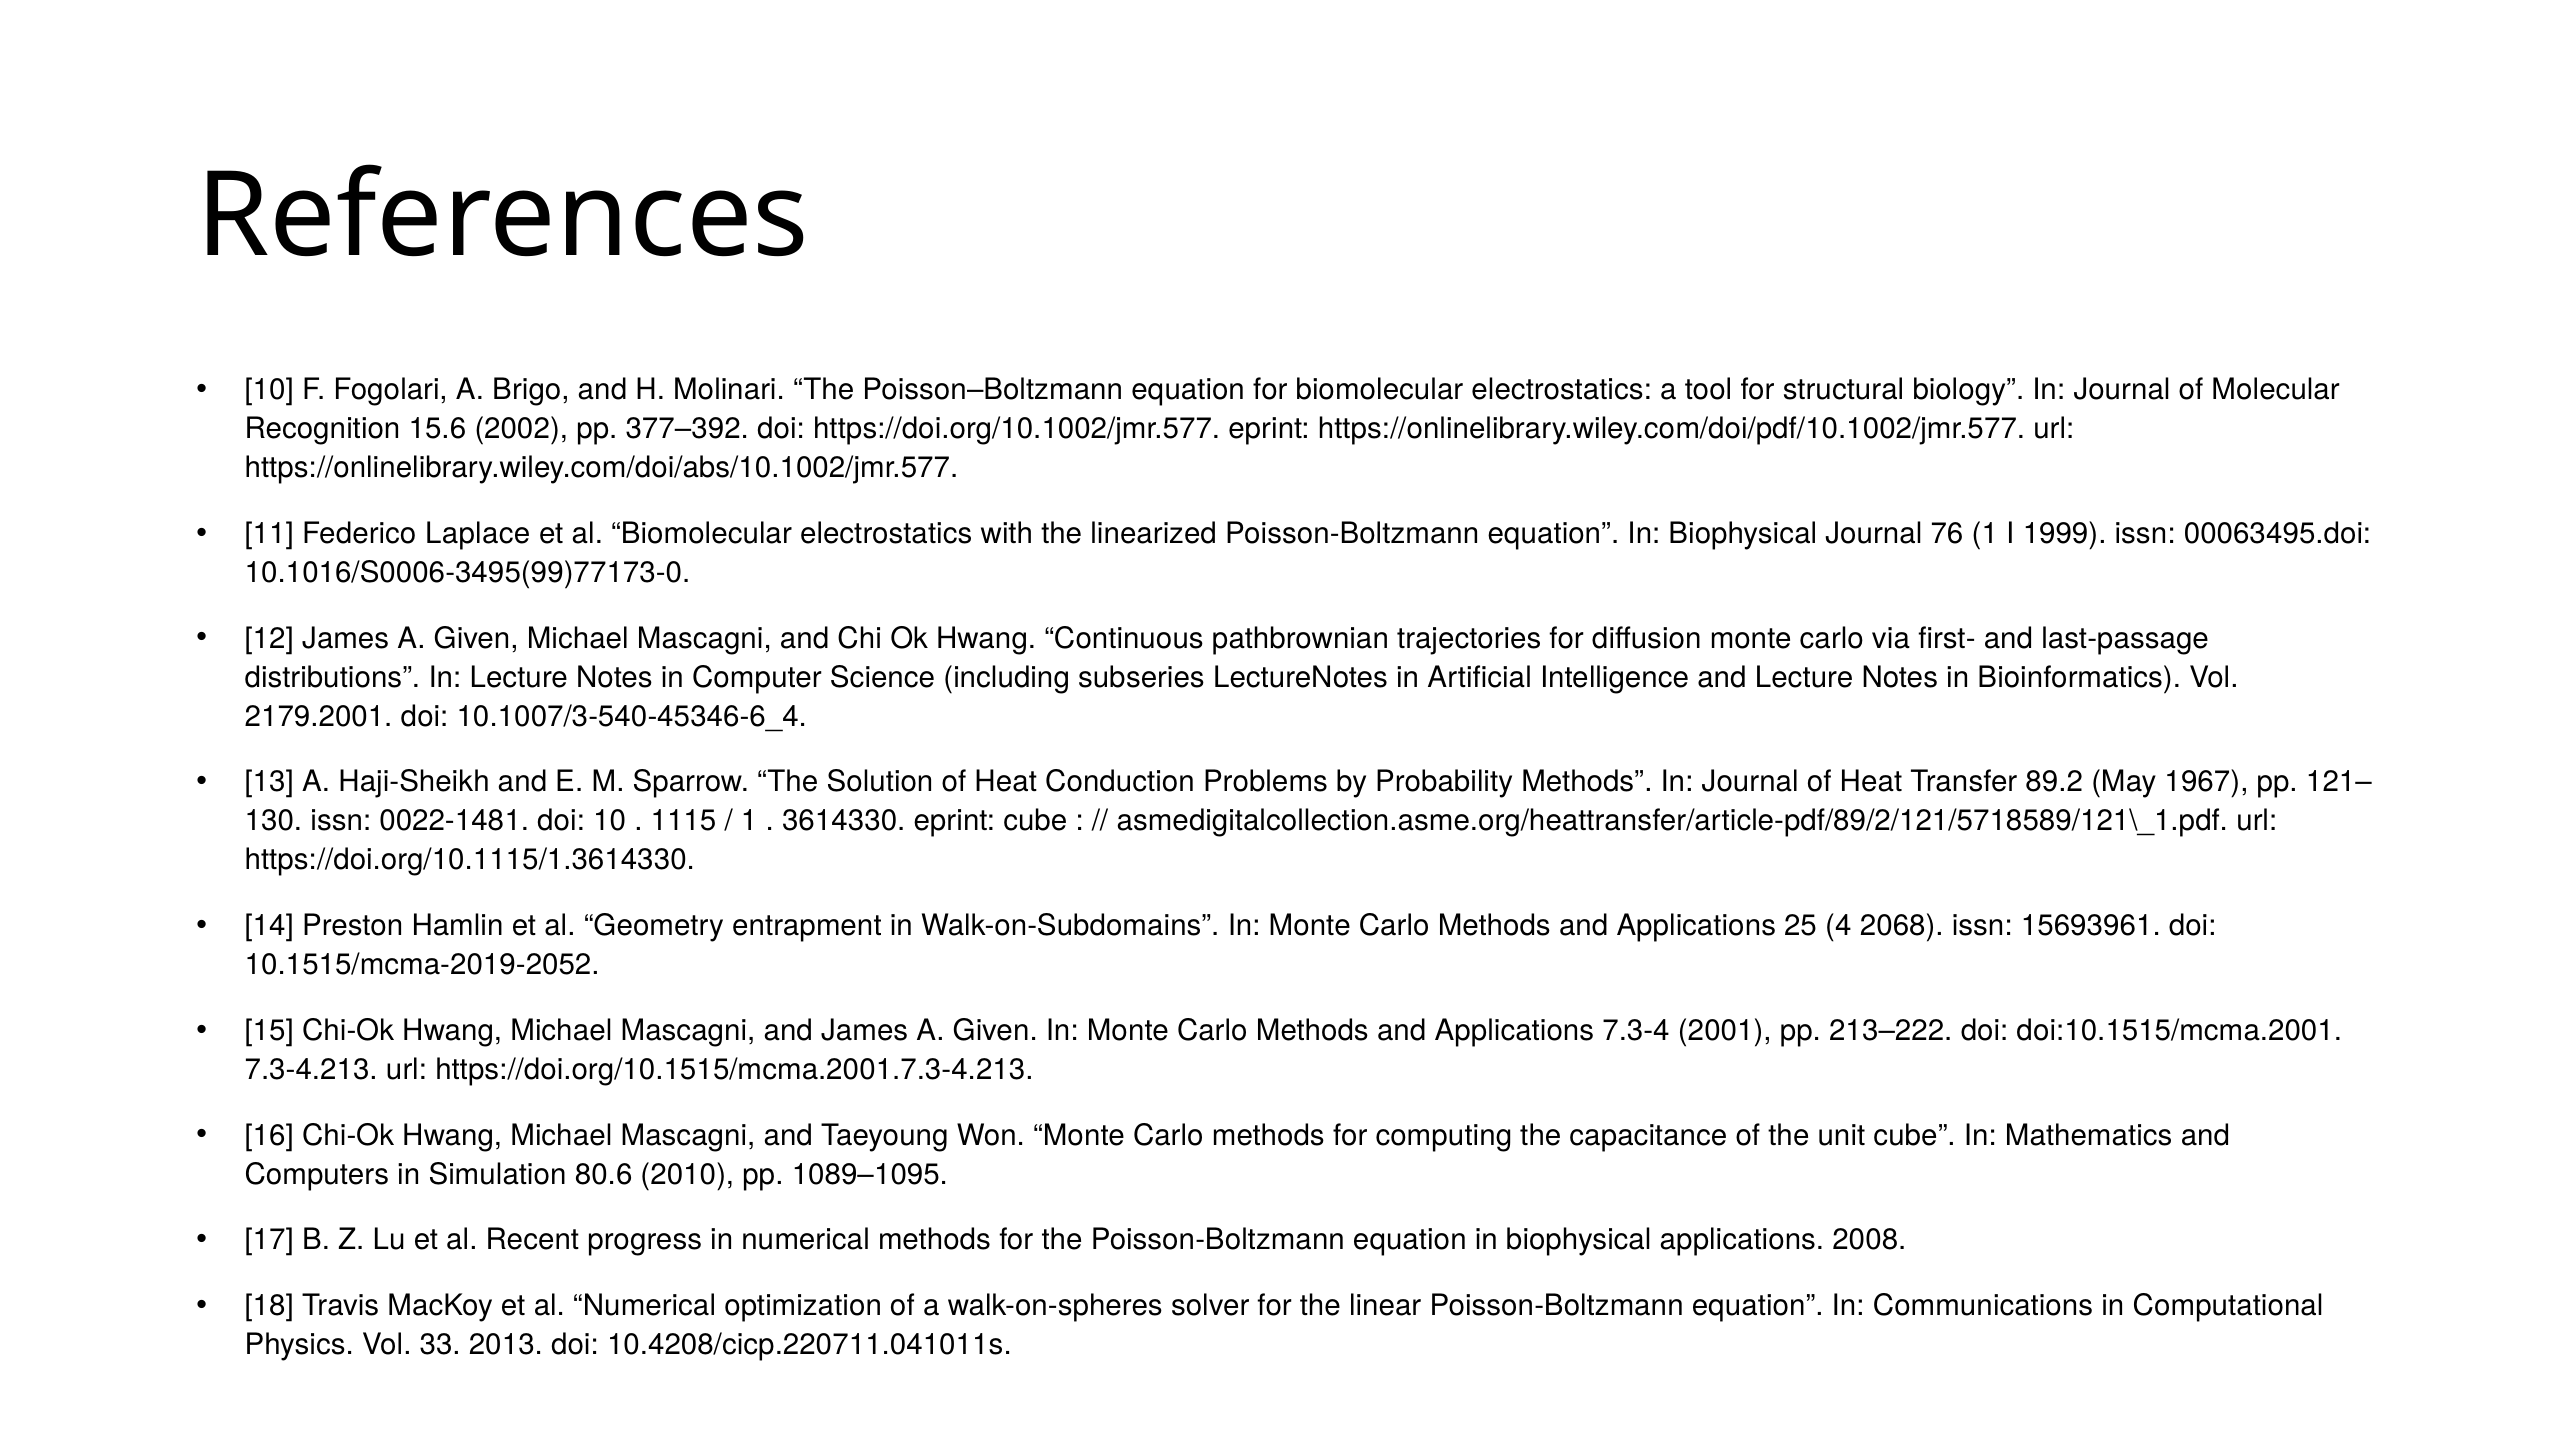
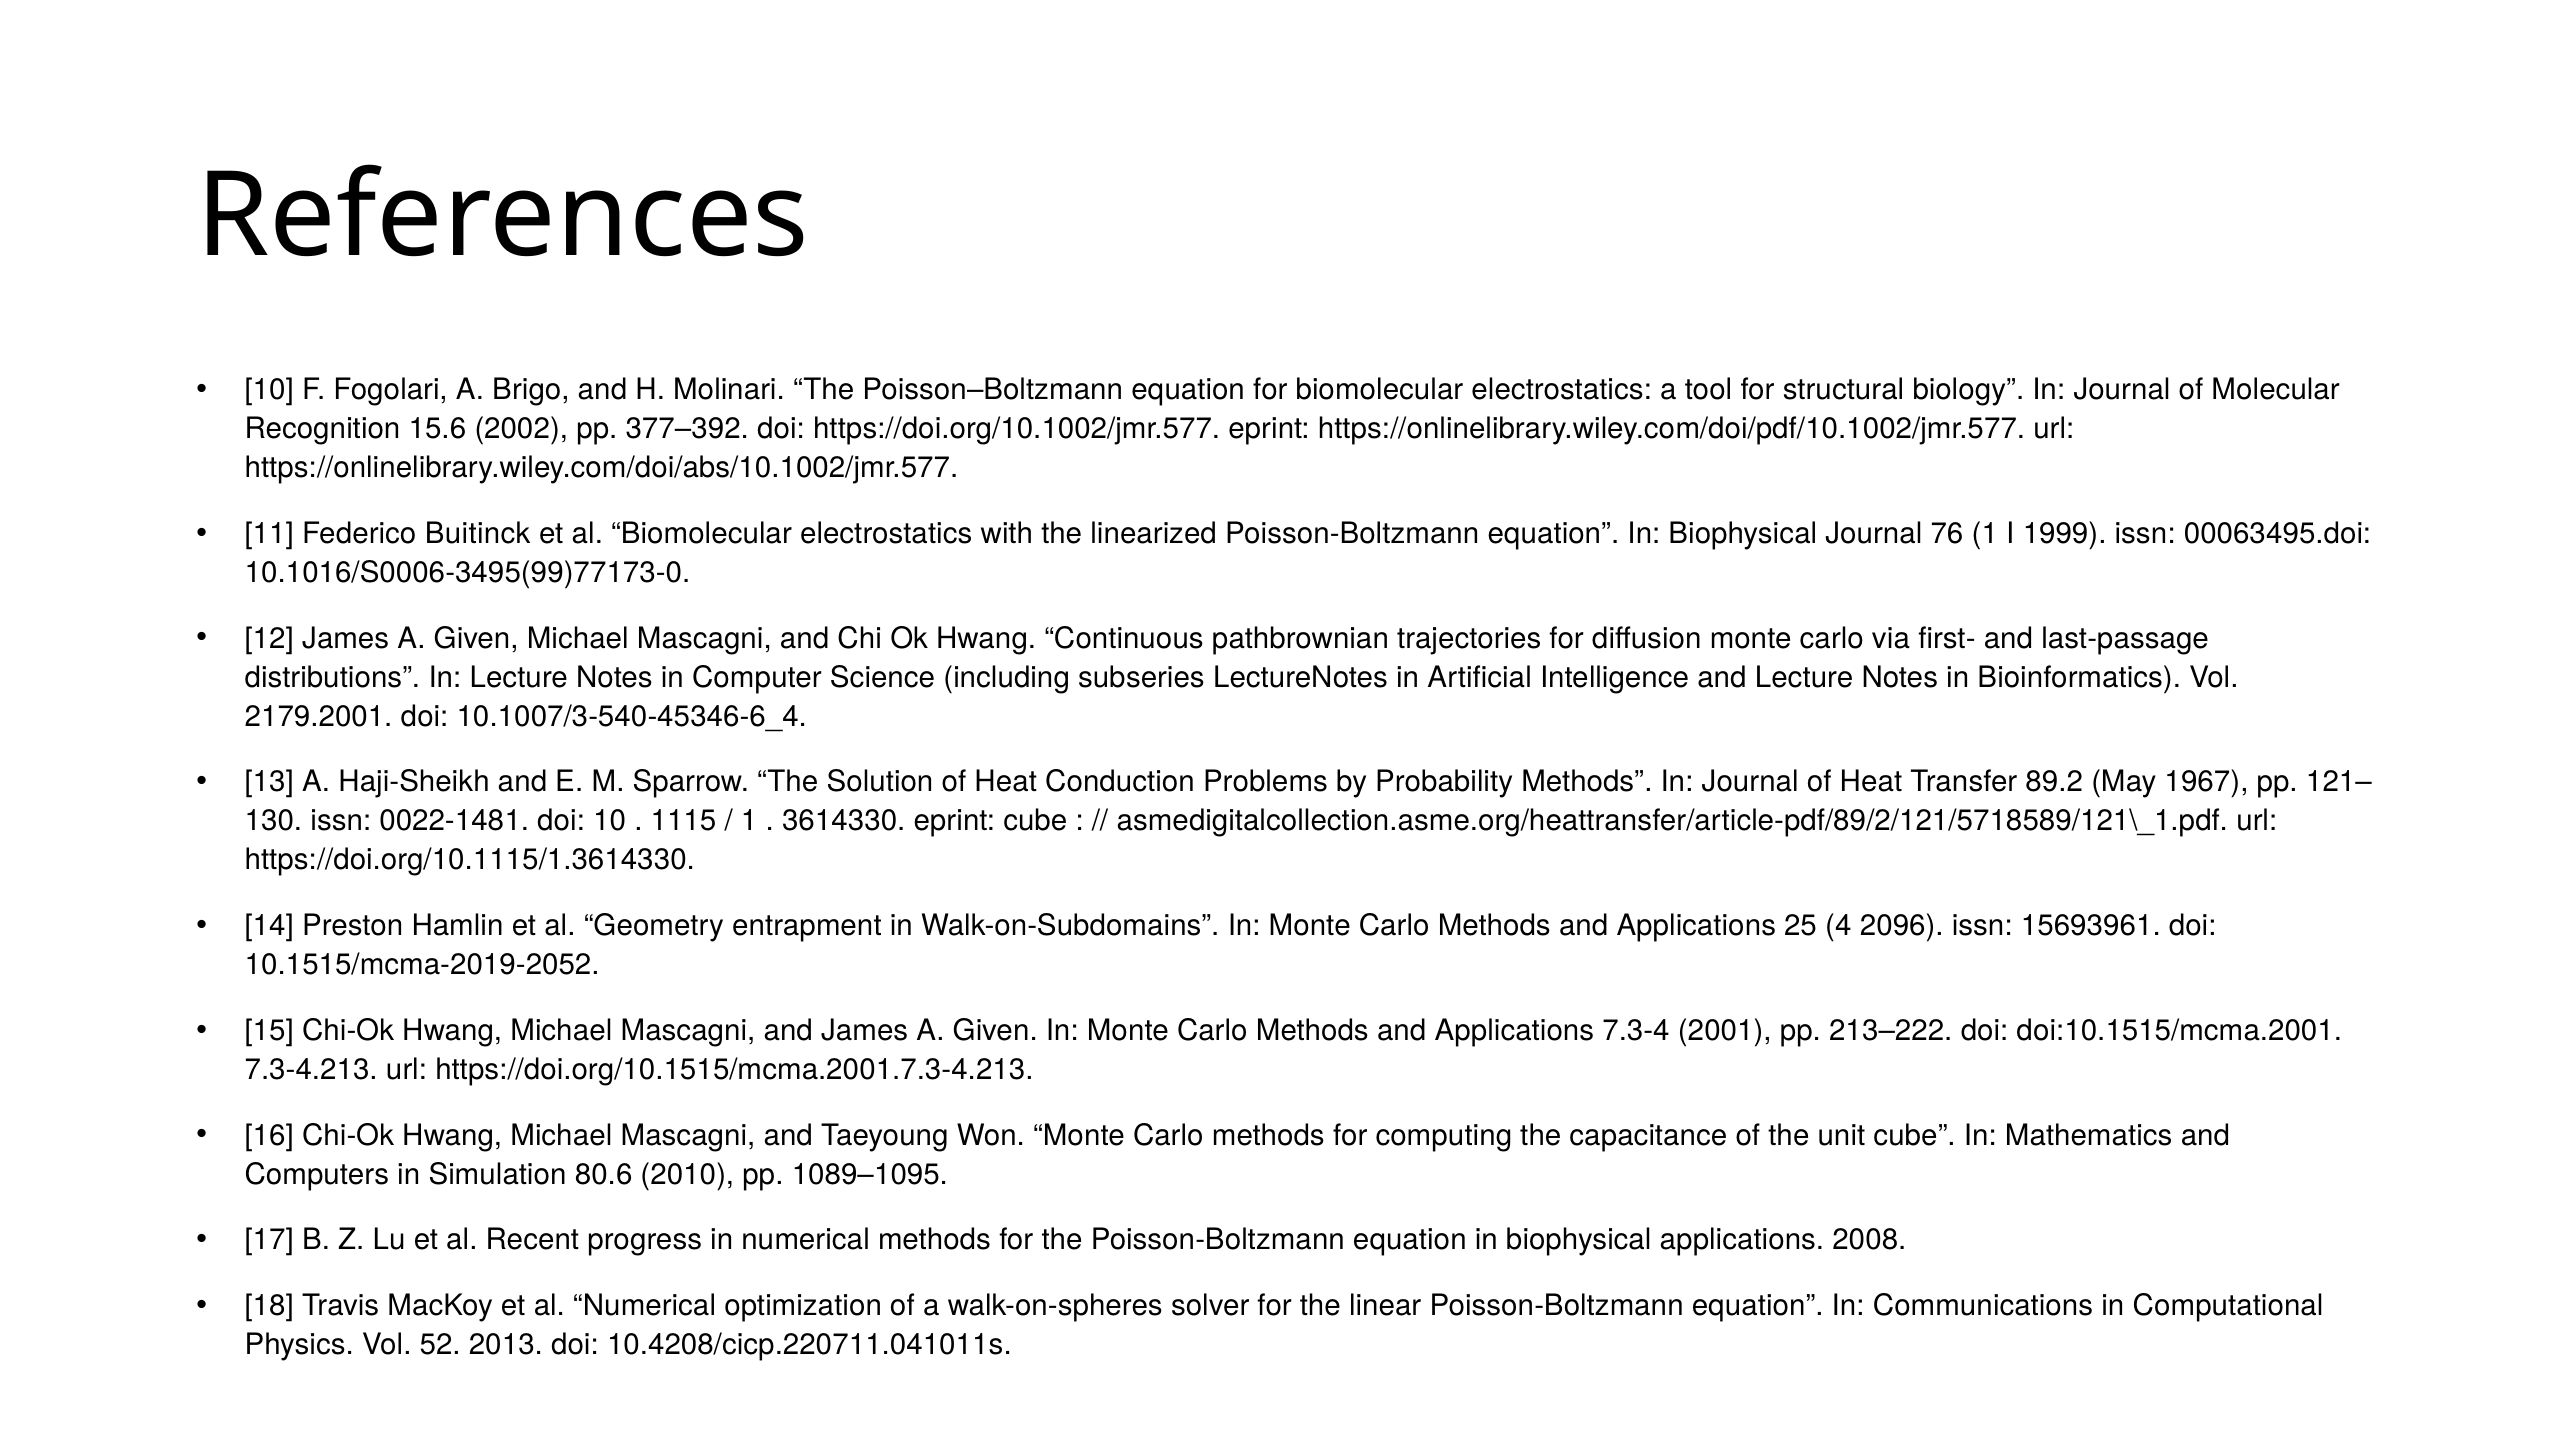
Laplace: Laplace -> Buitinck
2068: 2068 -> 2096
33: 33 -> 52
